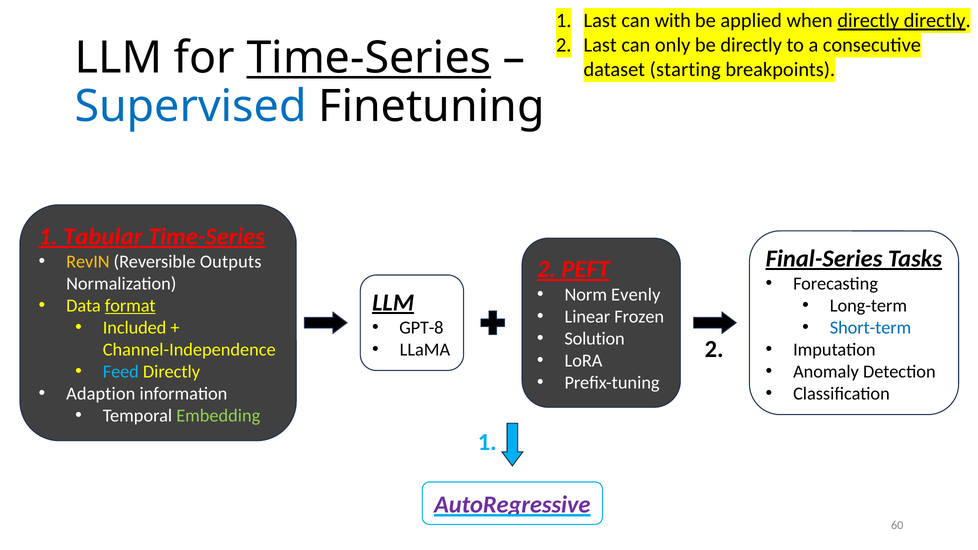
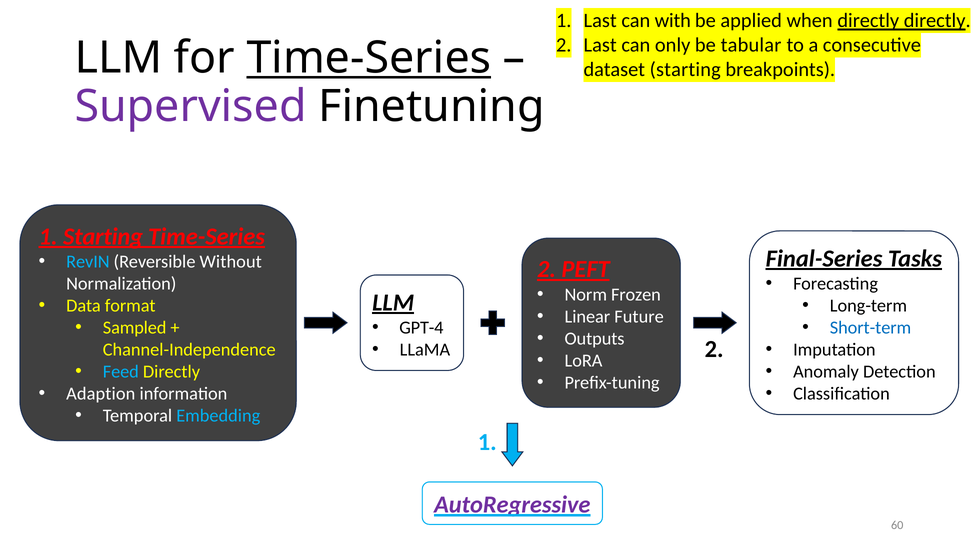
be directly: directly -> tabular
Supervised colour: blue -> purple
1 Tabular: Tabular -> Starting
RevIN colour: yellow -> light blue
Outputs: Outputs -> Without
Evenly: Evenly -> Frozen
format underline: present -> none
Frozen: Frozen -> Future
Included: Included -> Sampled
GPT-8: GPT-8 -> GPT-4
Solution: Solution -> Outputs
Embedding colour: light green -> light blue
